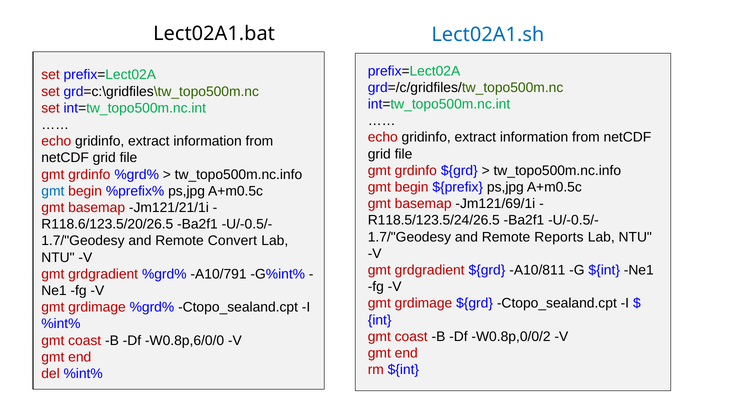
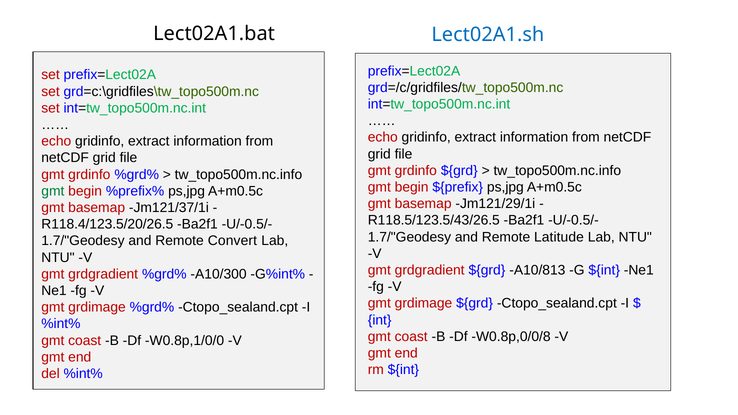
gmt at (53, 191) colour: blue -> green
Jm121/69/1i: Jm121/69/1i -> Jm121/29/1i
Jm121/21/1i: Jm121/21/1i -> Jm121/37/1i
R118.5/123.5/24/26.5: R118.5/123.5/24/26.5 -> R118.5/123.5/43/26.5
R118.6/123.5/20/26.5: R118.6/123.5/20/26.5 -> R118.4/123.5/20/26.5
Reports: Reports -> Latitude
A10/811: A10/811 -> A10/813
A10/791: A10/791 -> A10/300
W0.8p,0/0/2: W0.8p,0/0/2 -> W0.8p,0/0/8
W0.8p,6/0/0: W0.8p,6/0/0 -> W0.8p,1/0/0
